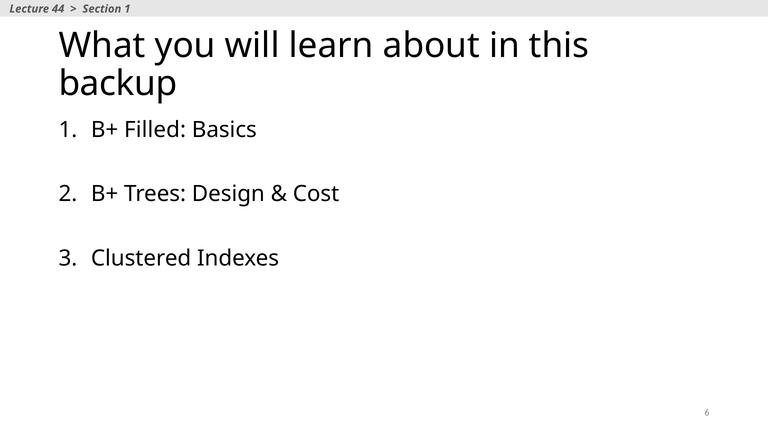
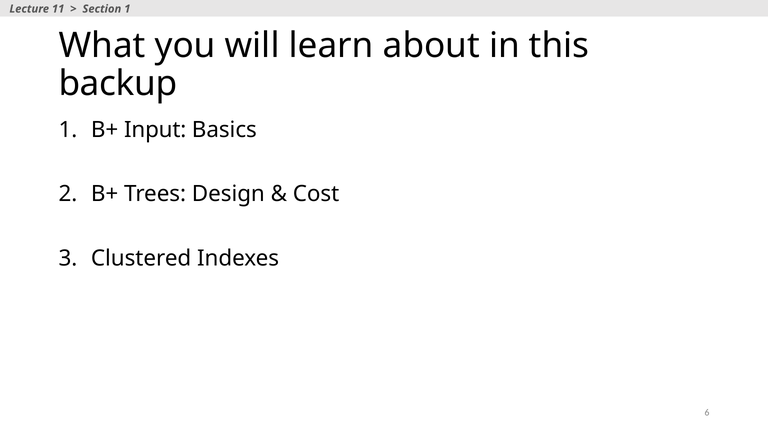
44: 44 -> 11
Filled: Filled -> Input
